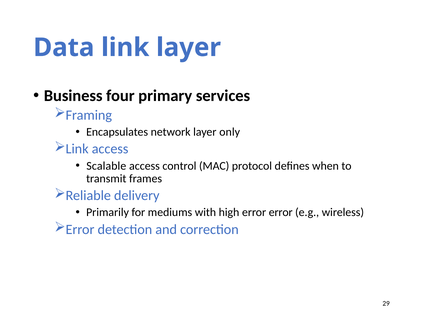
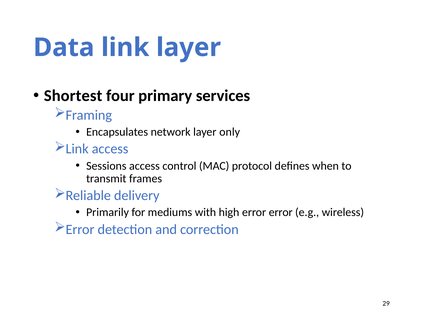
Business: Business -> Shortest
Scalable: Scalable -> Sessions
